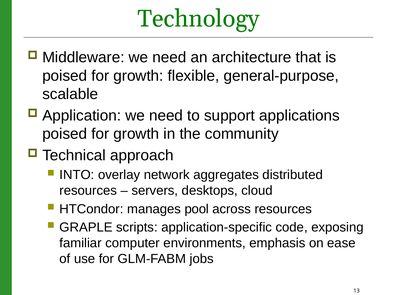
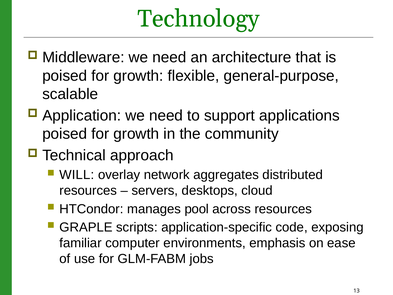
INTO: INTO -> WILL
